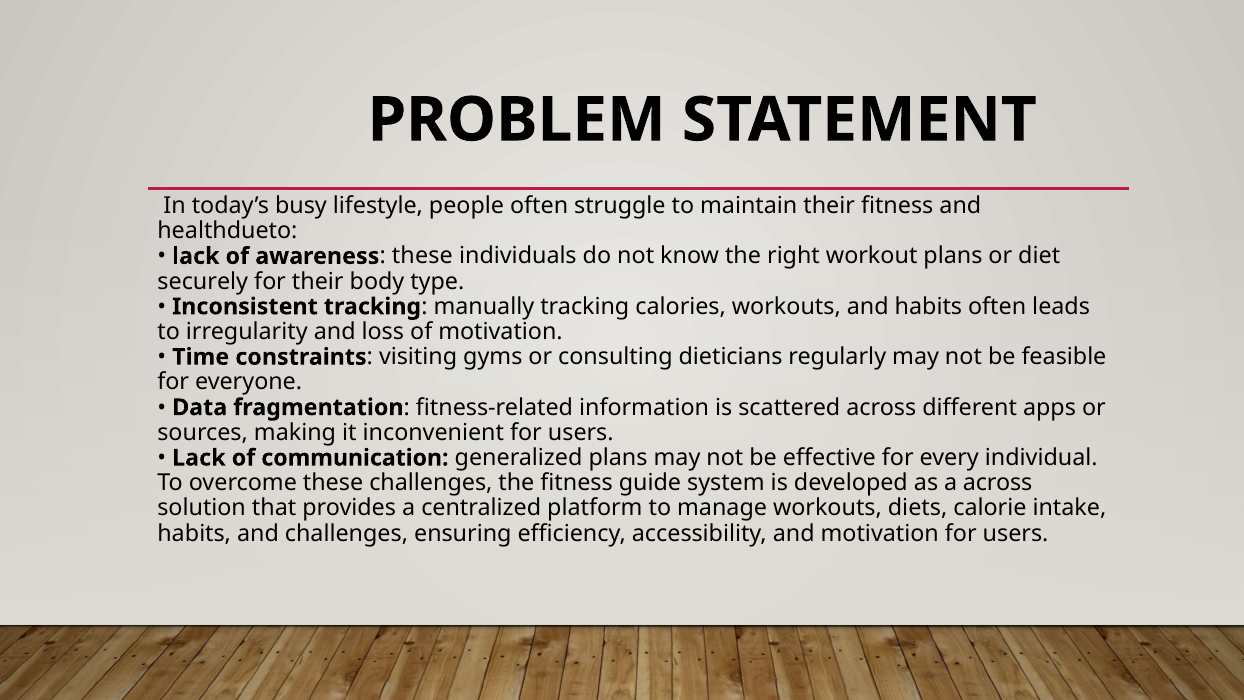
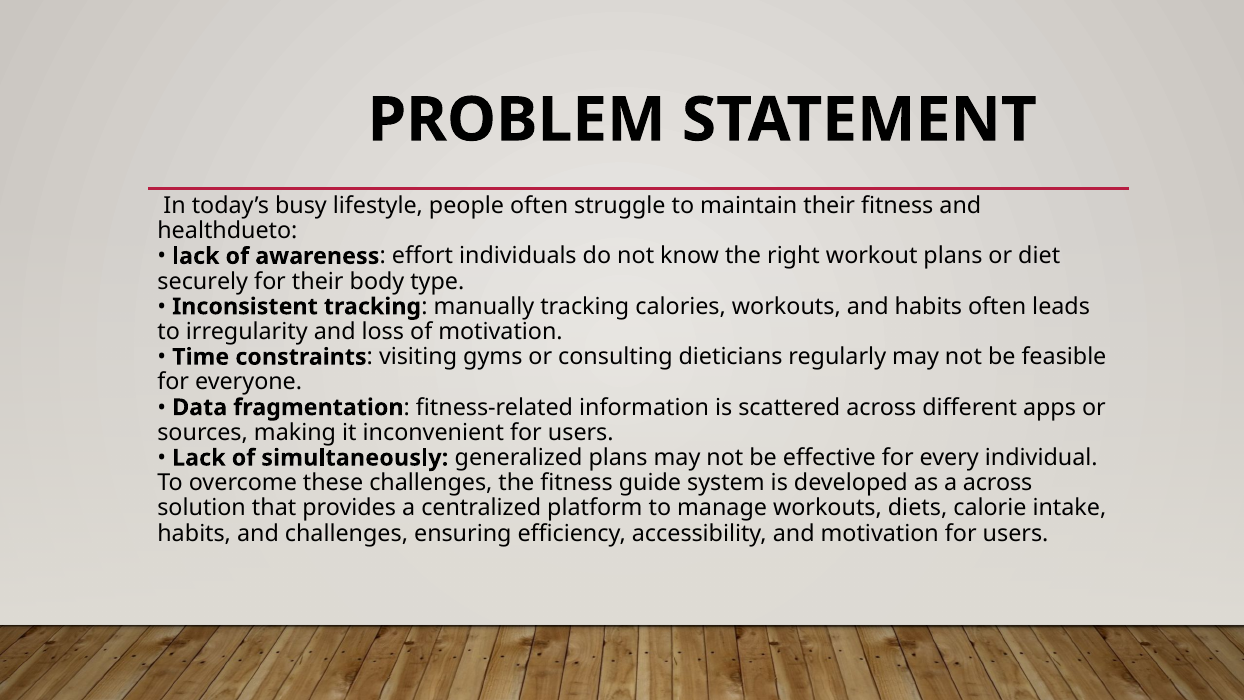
these at (422, 256): these -> effort
communication: communication -> simultaneously
